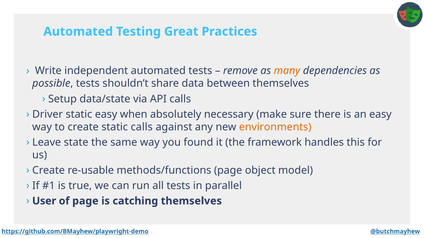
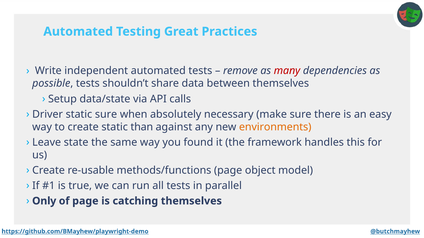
many colour: orange -> red
static easy: easy -> sure
static calls: calls -> than
User: User -> Only
